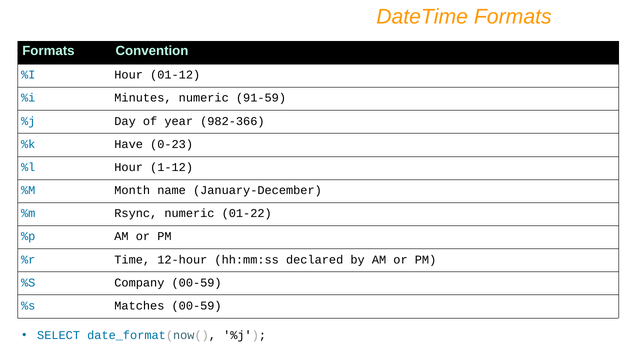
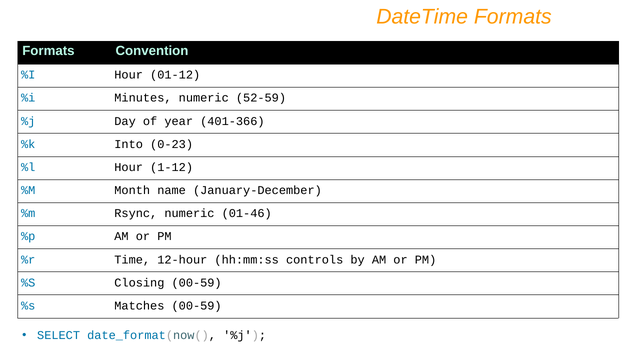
91-59: 91-59 -> 52-59
982-366: 982-366 -> 401-366
Have: Have -> Into
01-22: 01-22 -> 01-46
declared: declared -> controls
Company: Company -> Closing
